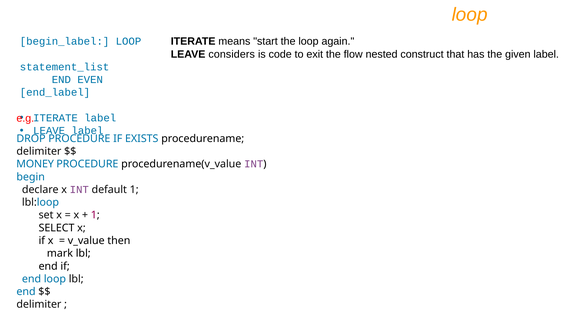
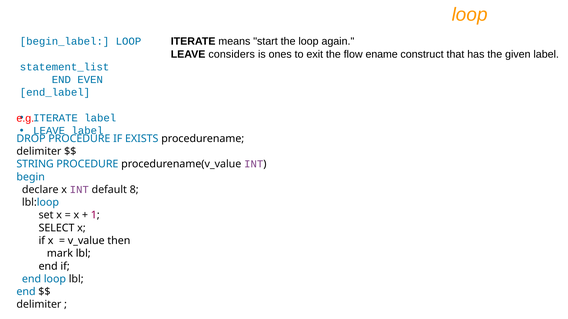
code: code -> ones
nested: nested -> ename
MONEY: MONEY -> STRING
default 1: 1 -> 8
